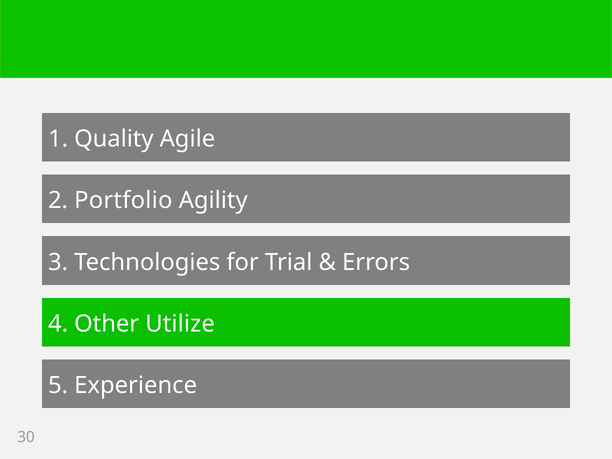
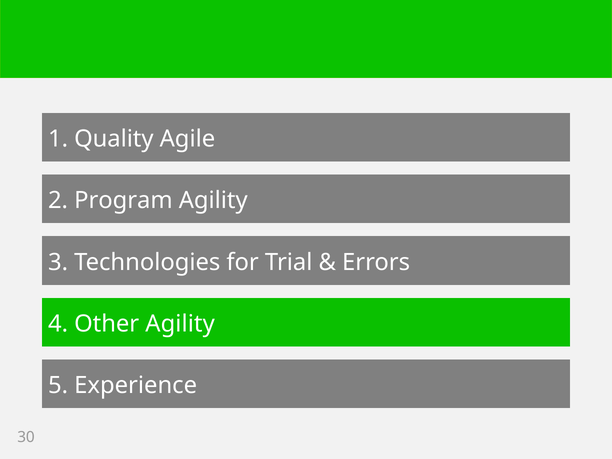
Portfolio: Portfolio -> Program
Other Utilize: Utilize -> Agility
